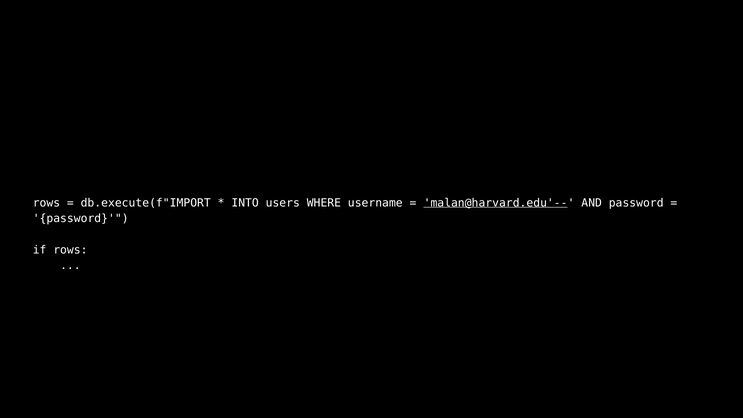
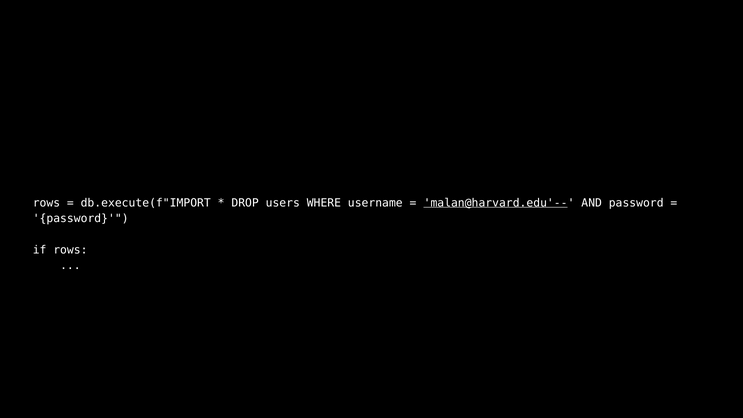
INTO: INTO -> DROP
